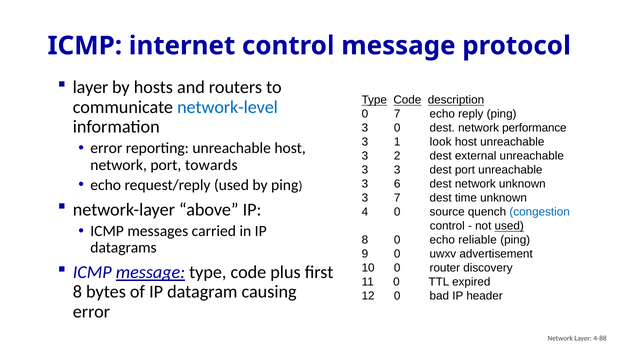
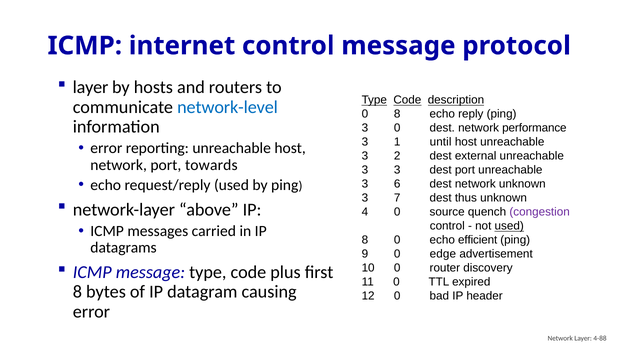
0 7: 7 -> 8
look: look -> until
time: time -> thus
congestion colour: blue -> purple
reliable: reliable -> efficient
uwxv: uwxv -> edge
message at (150, 273) underline: present -> none
